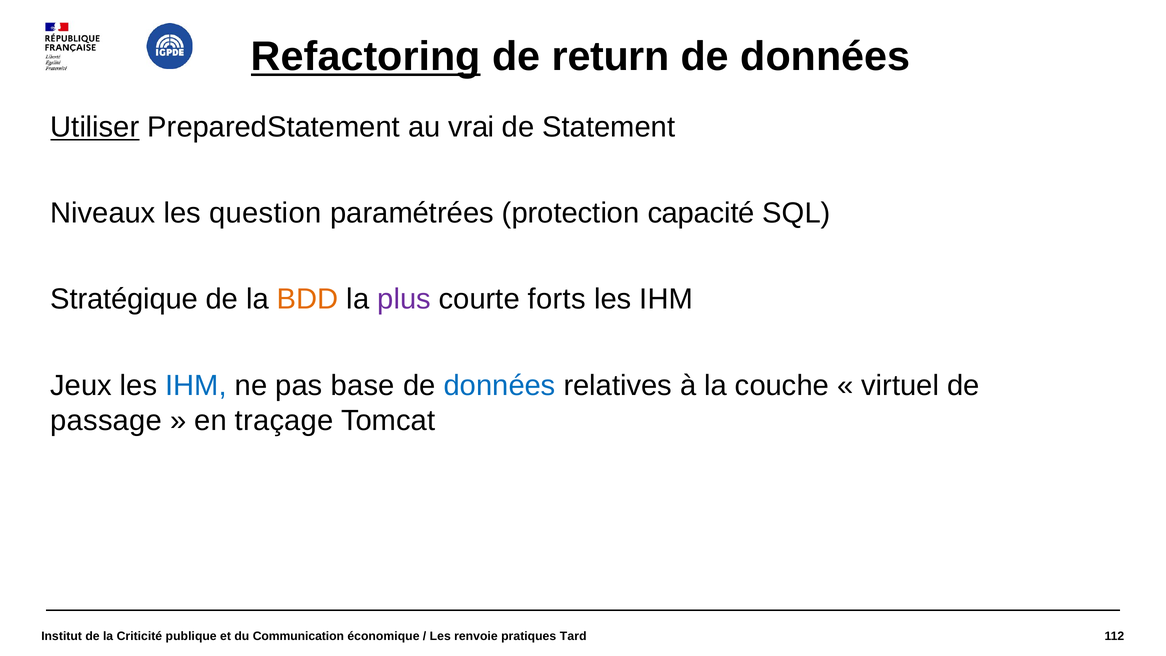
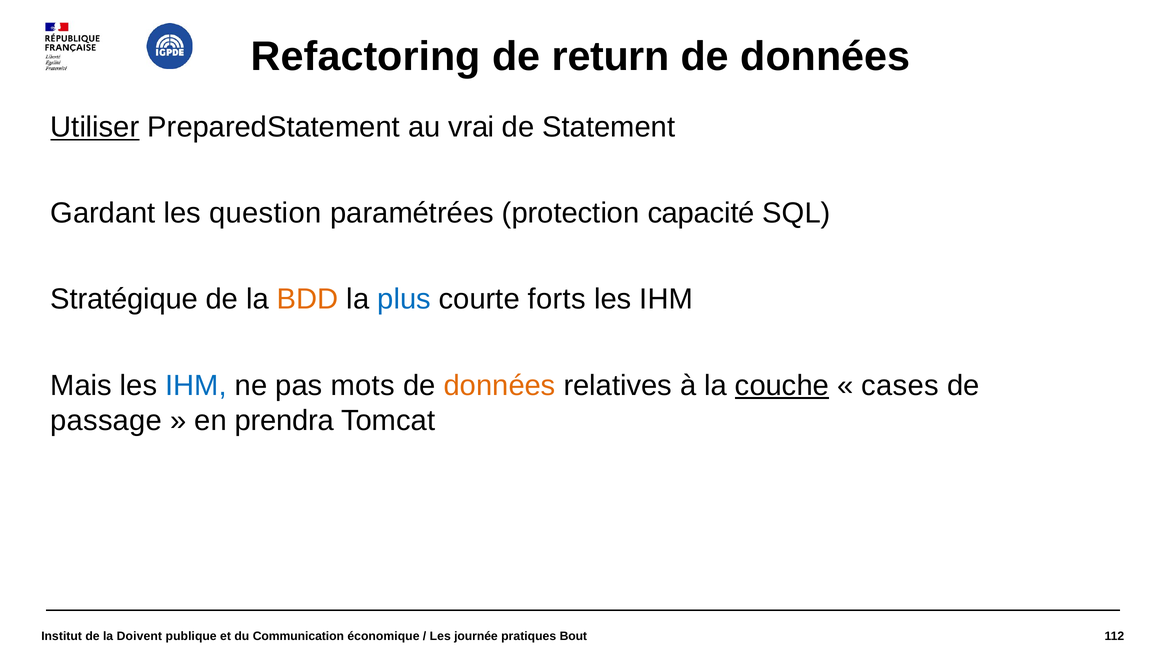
Refactoring underline: present -> none
Niveaux: Niveaux -> Gardant
plus colour: purple -> blue
Jeux: Jeux -> Mais
base: base -> mots
données at (500, 385) colour: blue -> orange
couche underline: none -> present
virtuel: virtuel -> cases
traçage: traçage -> prendra
Criticité: Criticité -> Doivent
renvoie: renvoie -> journée
Tard: Tard -> Bout
